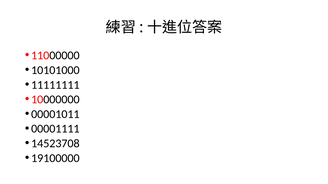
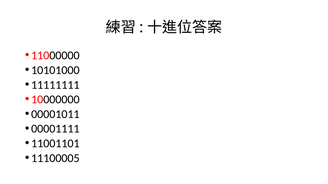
14523708: 14523708 -> 11001101
19100000: 19100000 -> 11100005
